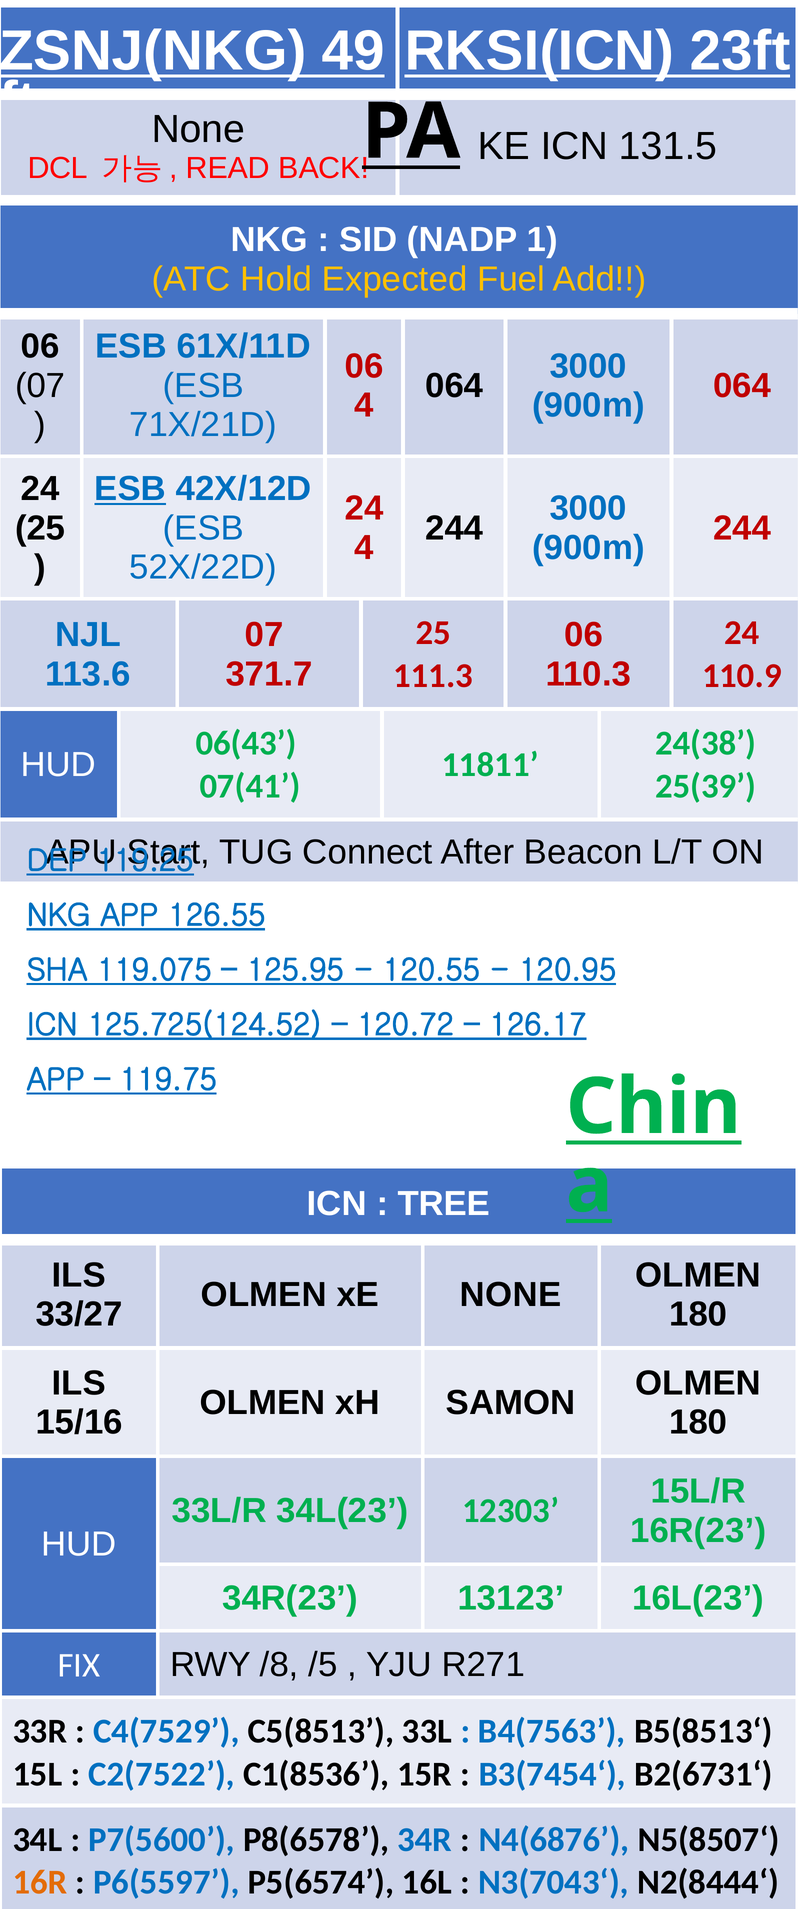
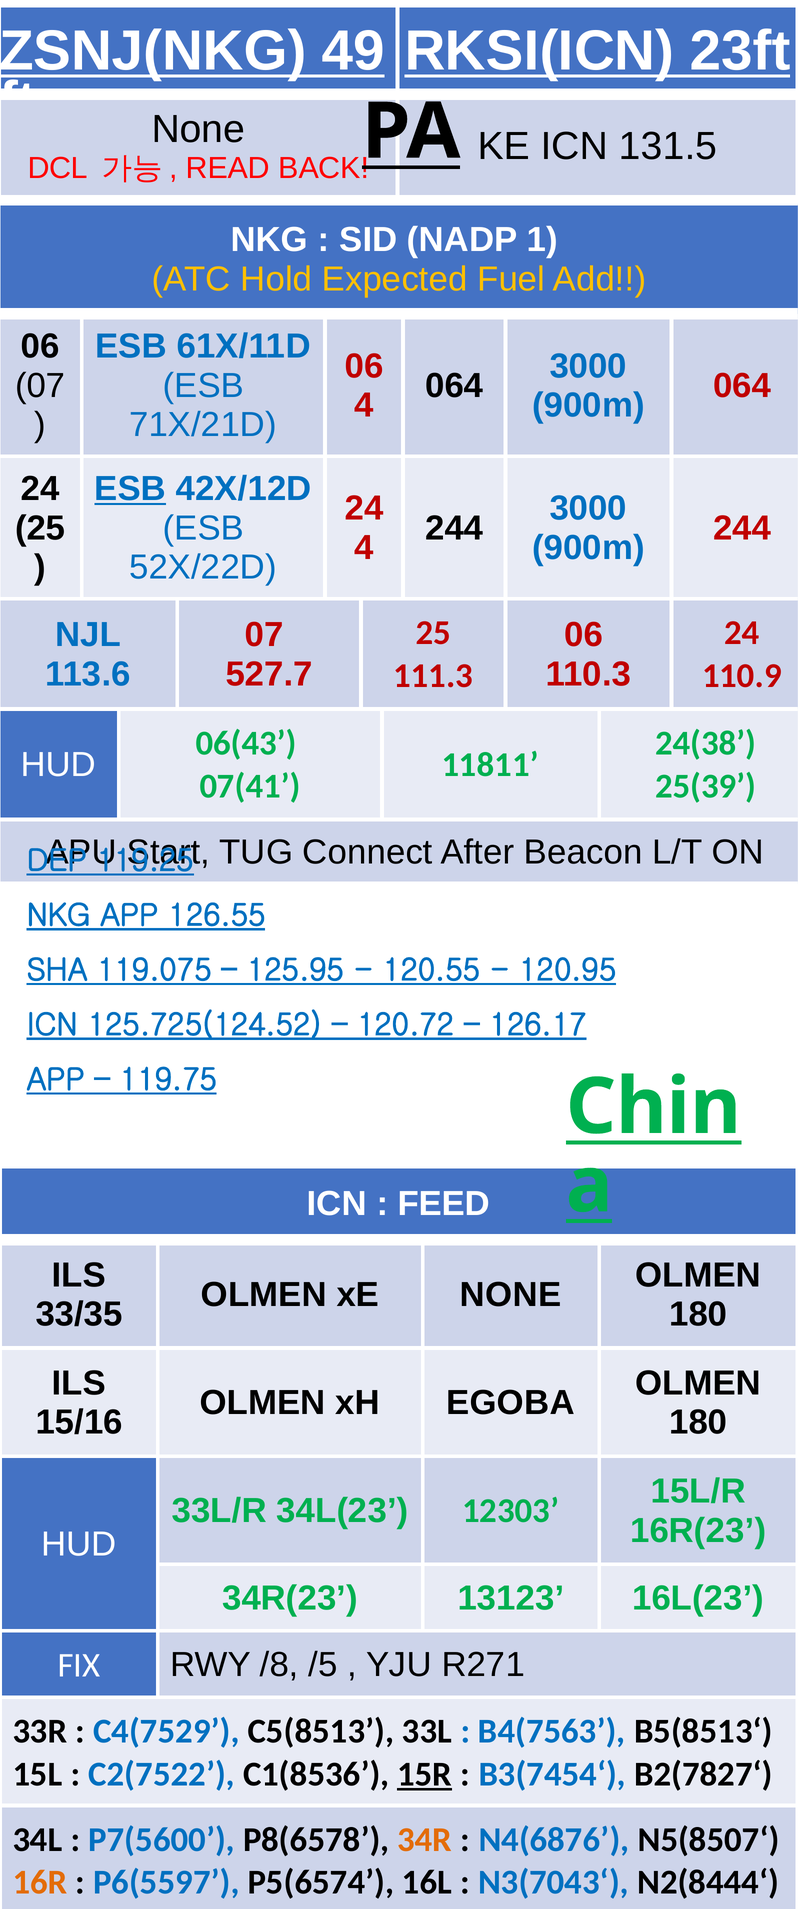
371.7: 371.7 -> 527.7
TREE: TREE -> FEED
33/27: 33/27 -> 33/35
SAMON: SAMON -> EGOBA
15R underline: none -> present
B2(6731‘: B2(6731‘ -> B2(7827‘
34R colour: blue -> orange
